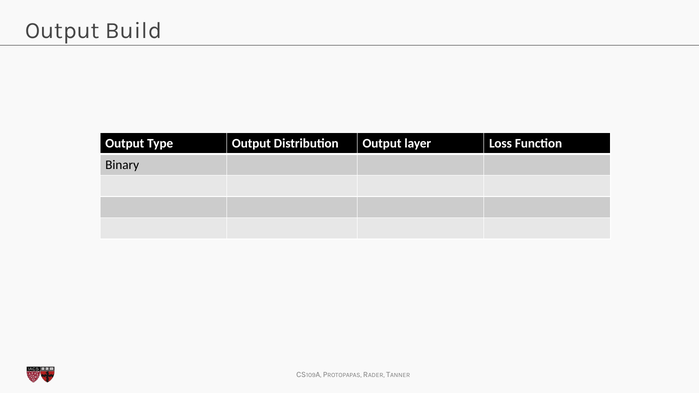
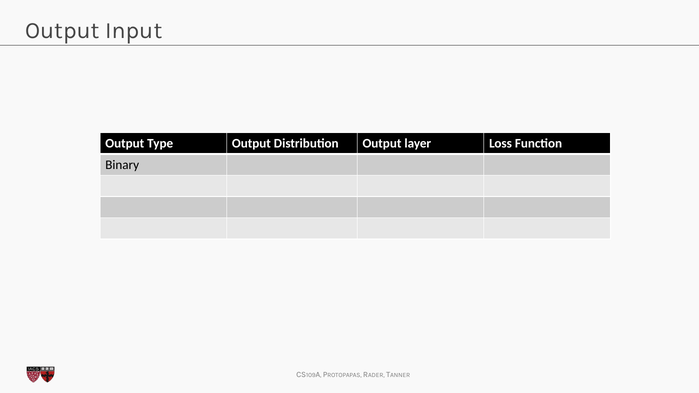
Build: Build -> Input
